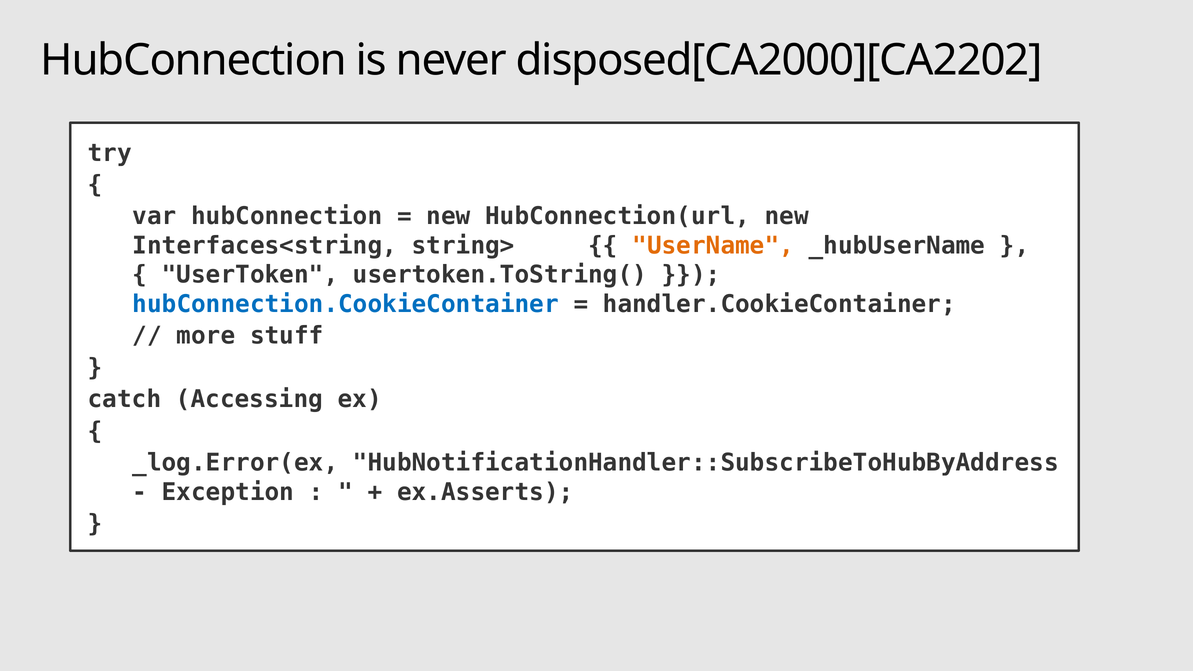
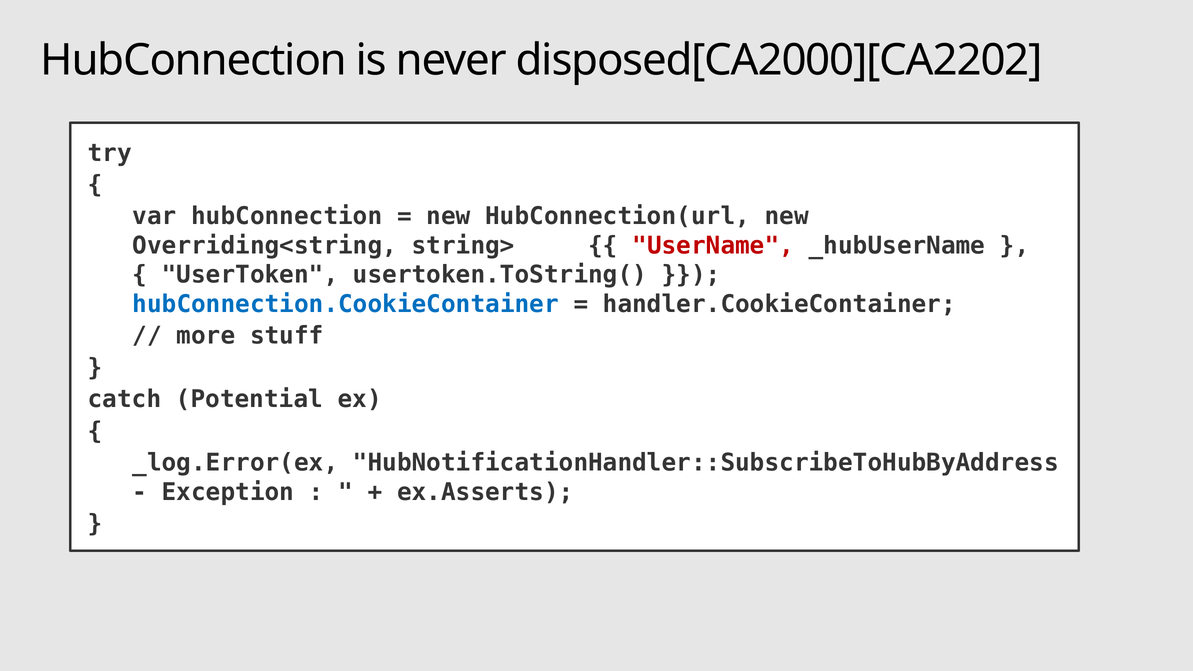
Interfaces<string: Interfaces<string -> Overriding<string
UserName colour: orange -> red
Accessing: Accessing -> Potential
